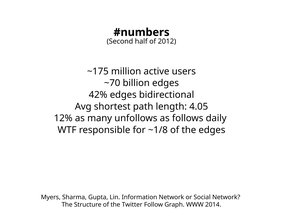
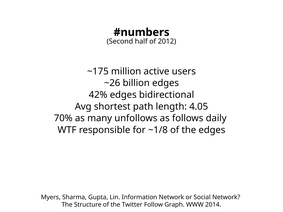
~70: ~70 -> ~26
12%: 12% -> 70%
